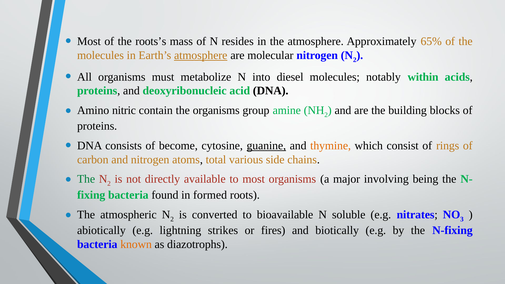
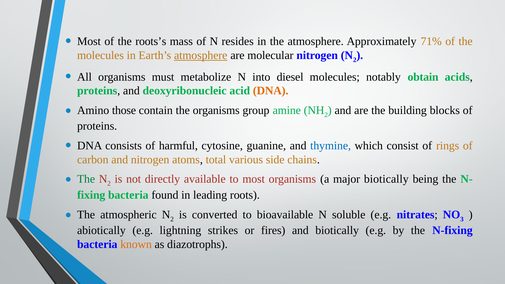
65%: 65% -> 71%
within: within -> obtain
DNA at (271, 91) colour: black -> orange
nitric: nitric -> those
become: become -> harmful
guanine underline: present -> none
thymine colour: orange -> blue
major involving: involving -> biotically
formed: formed -> leading
